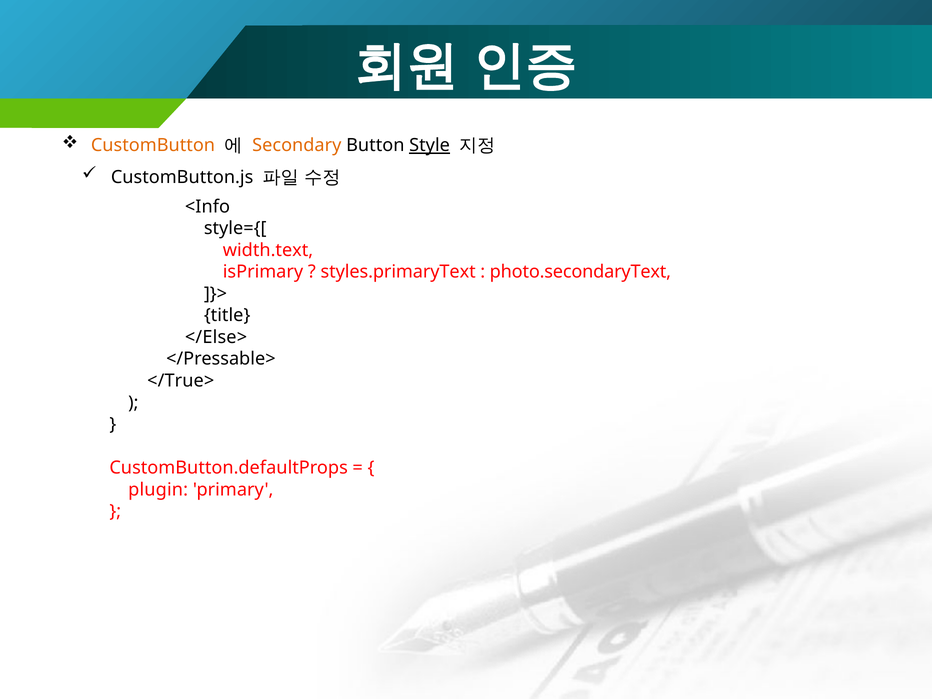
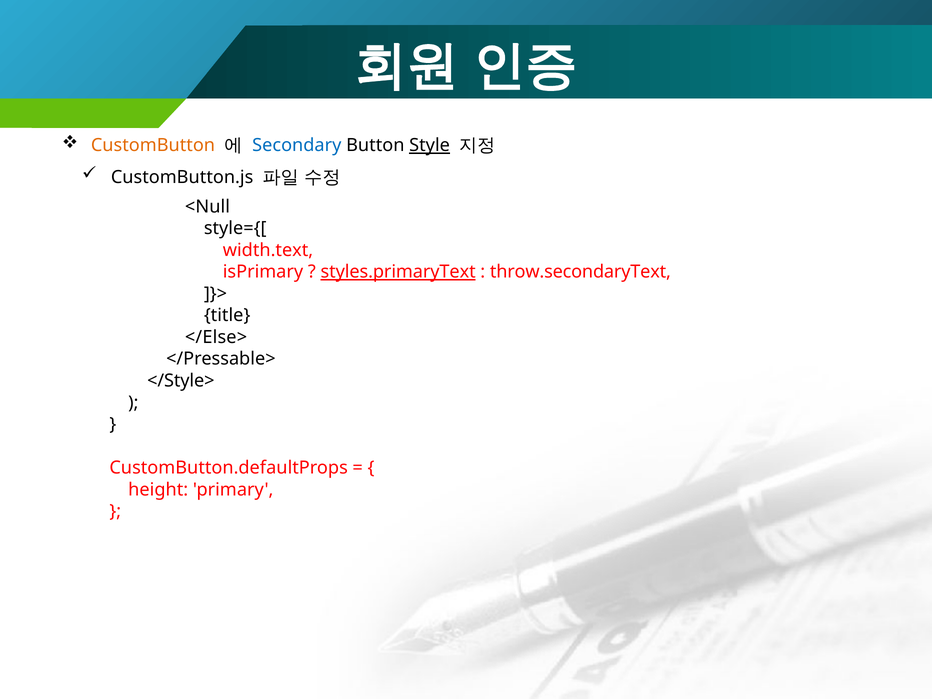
Secondary colour: orange -> blue
<Info: <Info -> <Null
styles.primaryText underline: none -> present
photo.secondaryText: photo.secondaryText -> throw.secondaryText
</True>: </True> -> </Style>
plugin: plugin -> height
